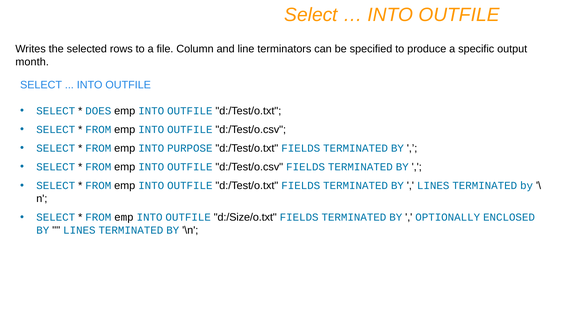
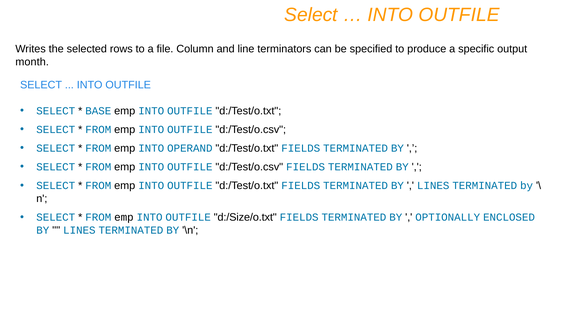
DOES: DOES -> BASE
PURPOSE: PURPOSE -> OPERAND
